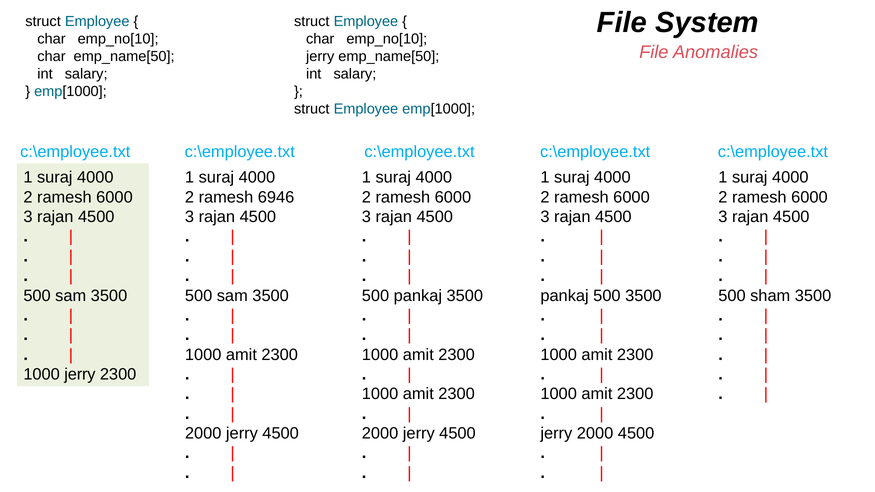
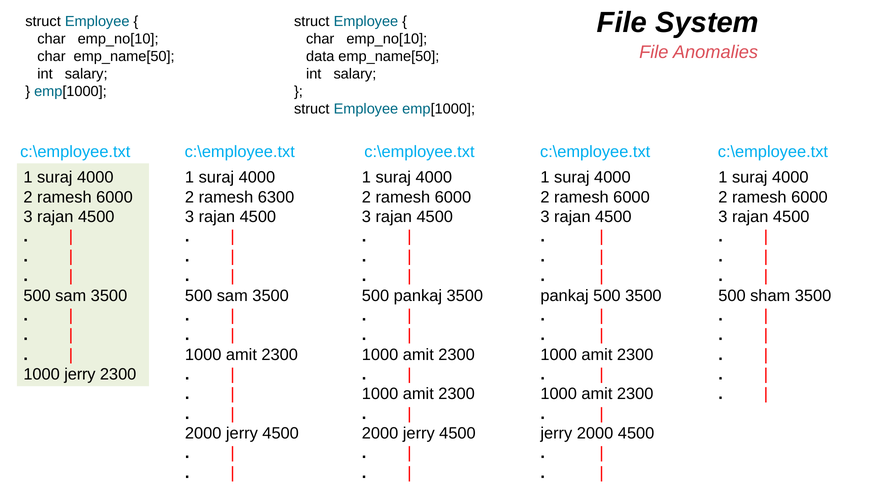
jerry at (320, 56): jerry -> data
6946: 6946 -> 6300
